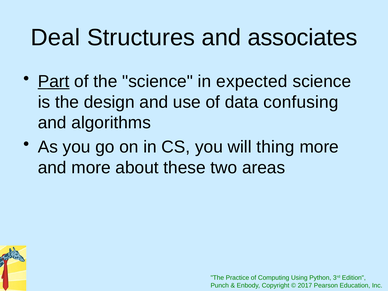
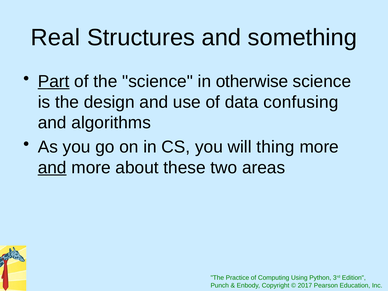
Deal: Deal -> Real
associates: associates -> something
expected: expected -> otherwise
and at (52, 168) underline: none -> present
